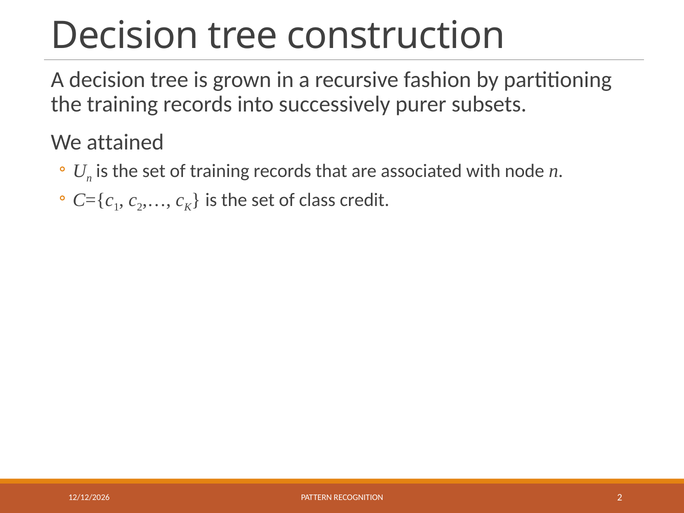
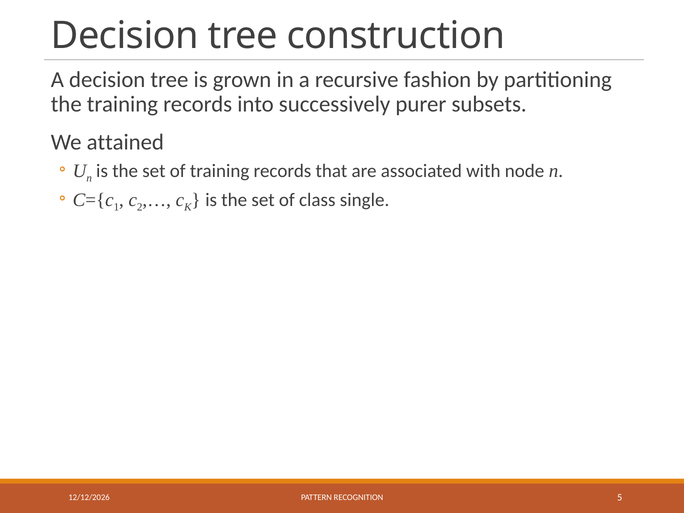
credit: credit -> single
RECOGNITION 2: 2 -> 5
